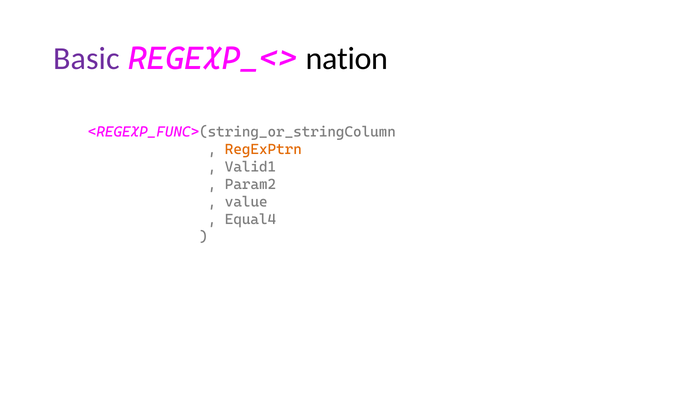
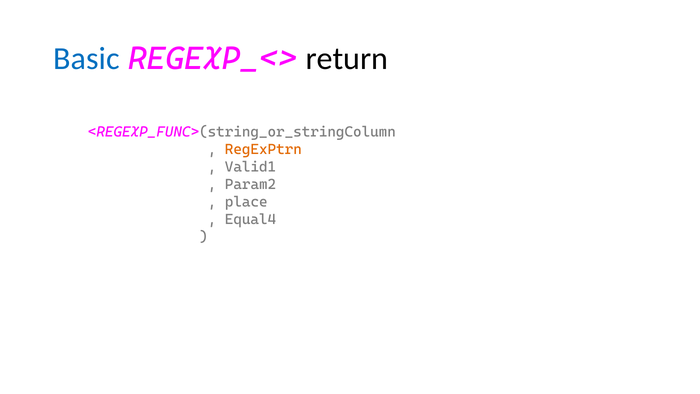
Basic colour: purple -> blue
nation: nation -> return
value: value -> place
